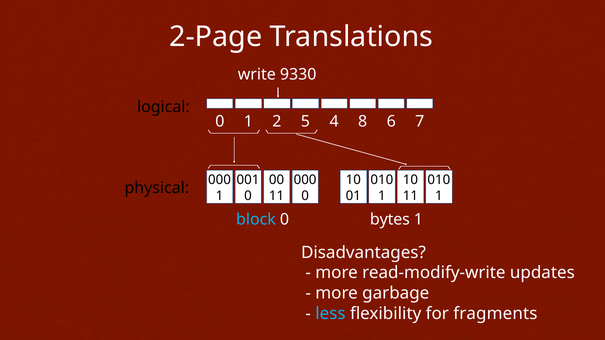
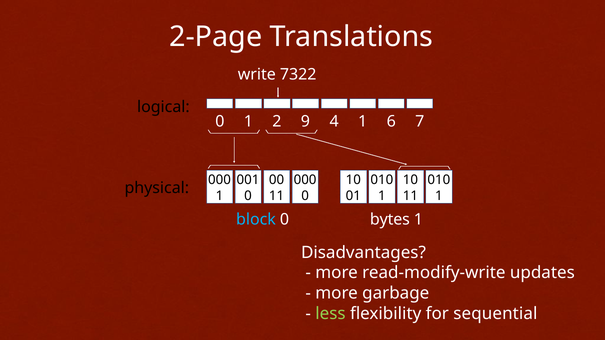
9330: 9330 -> 7322
5: 5 -> 9
4 8: 8 -> 1
less colour: light blue -> light green
fragments: fragments -> sequential
